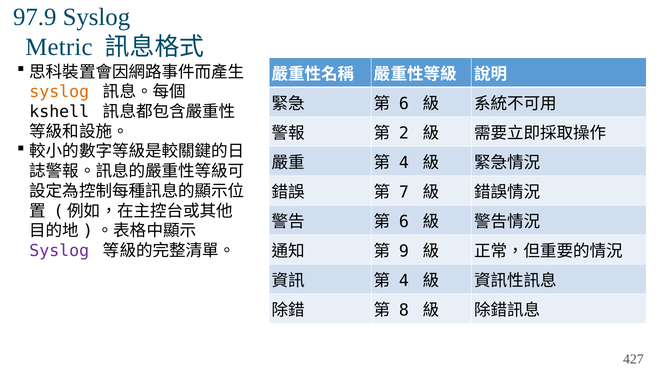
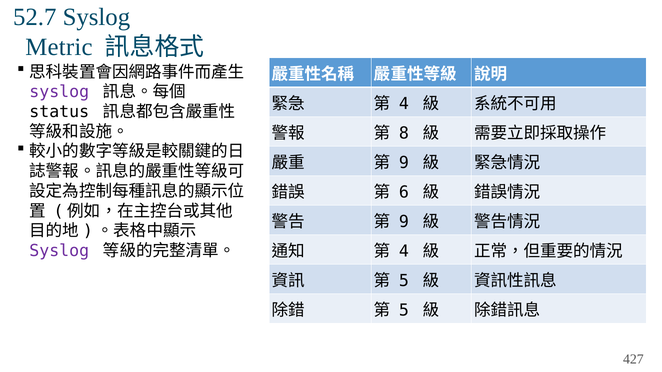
97.9: 97.9 -> 52.7
syslog at (59, 92) colour: orange -> purple
6 at (404, 104): 6 -> 4
kshell: kshell -> status
2: 2 -> 8
4 at (404, 163): 4 -> 9
7: 7 -> 6
6 at (404, 222): 6 -> 9
9 at (404, 252): 9 -> 4
4 at (404, 281): 4 -> 5
8 at (404, 311): 8 -> 5
